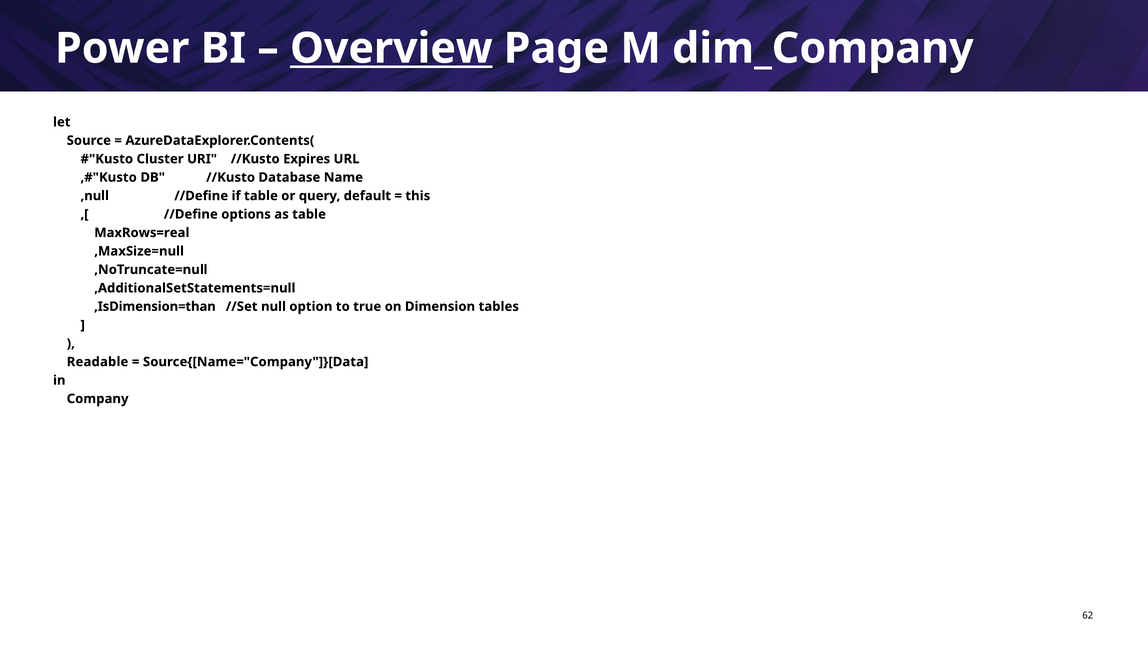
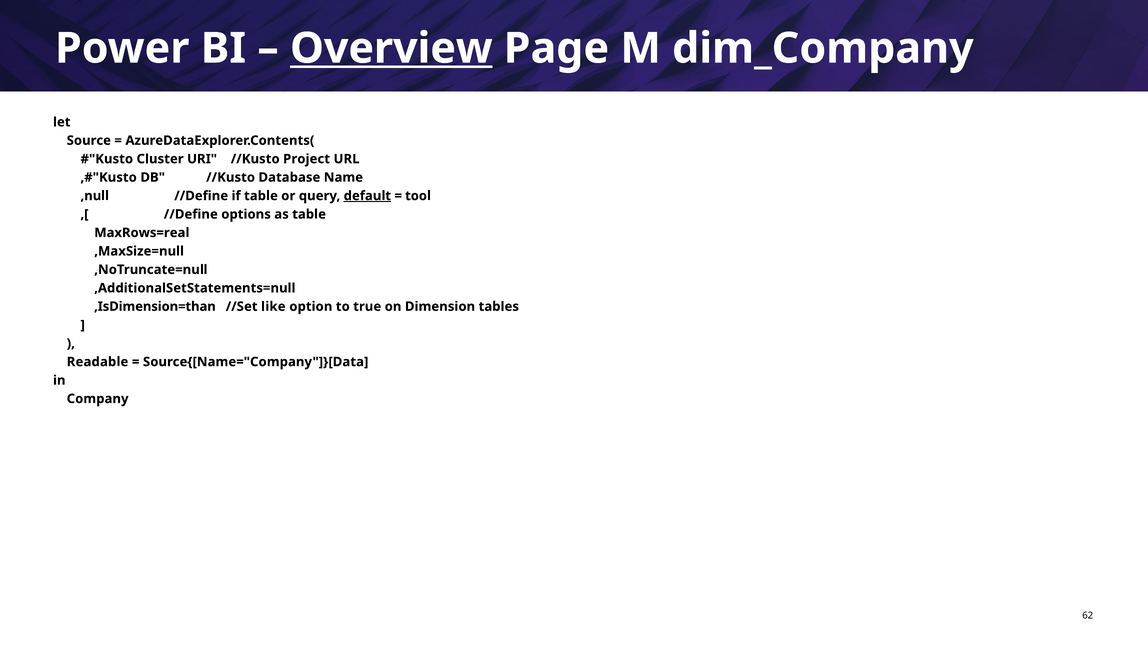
Expires: Expires -> Project
default underline: none -> present
this: this -> tool
null: null -> like
